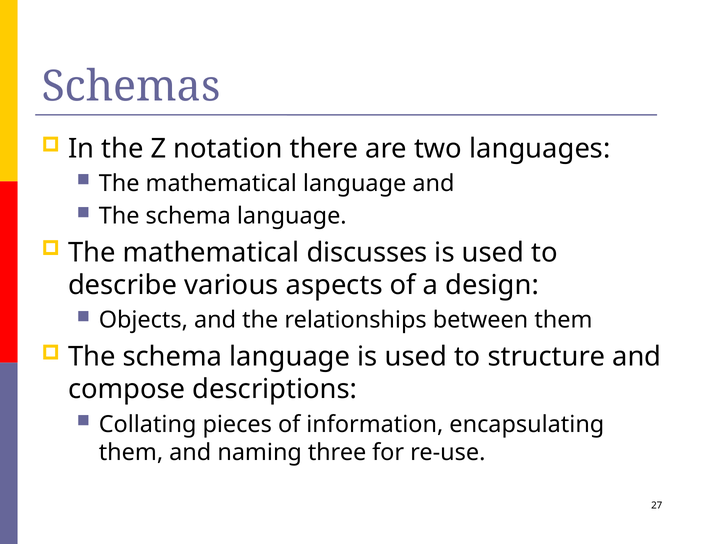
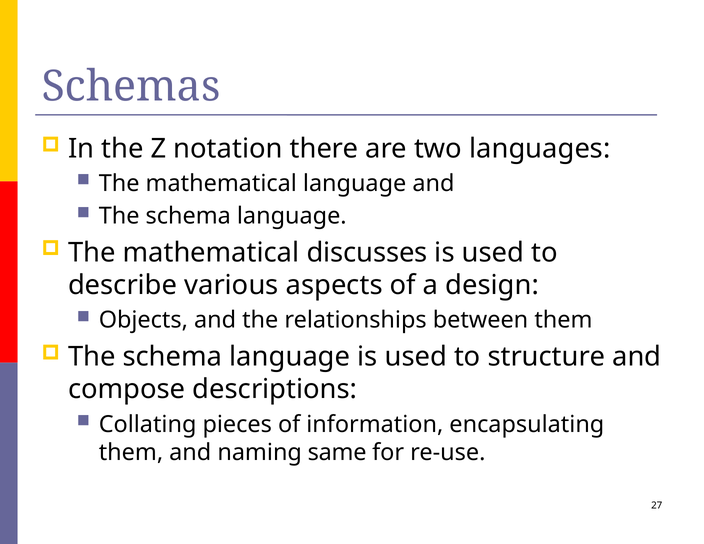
three: three -> same
